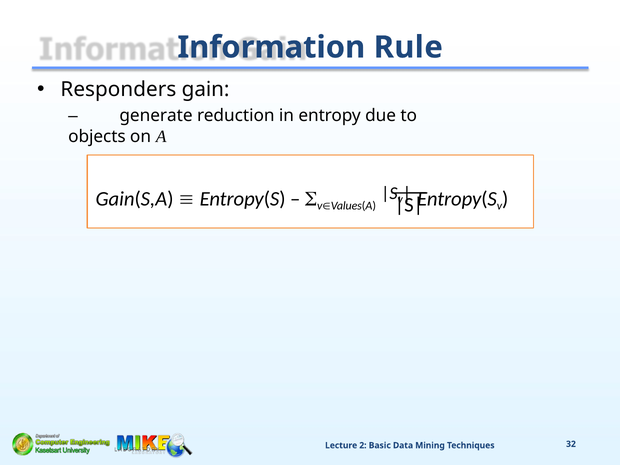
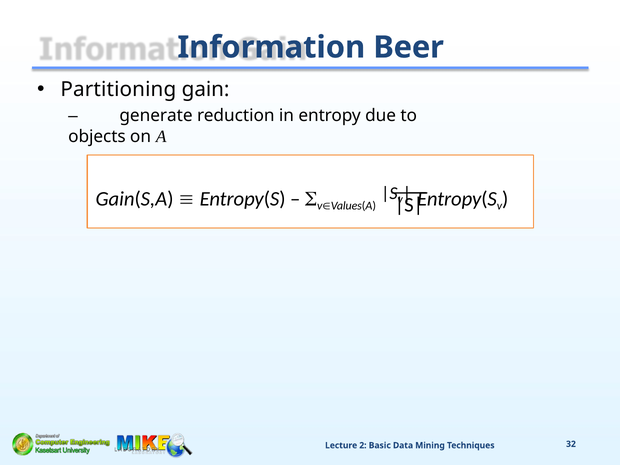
Rule: Rule -> Beer
Responders: Responders -> Partitioning
